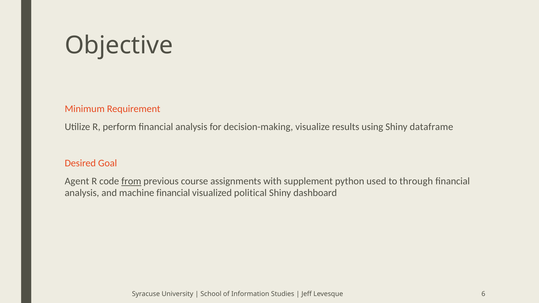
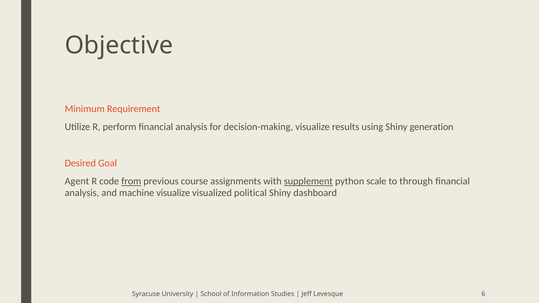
dataframe: dataframe -> generation
supplement underline: none -> present
used: used -> scale
machine financial: financial -> visualize
